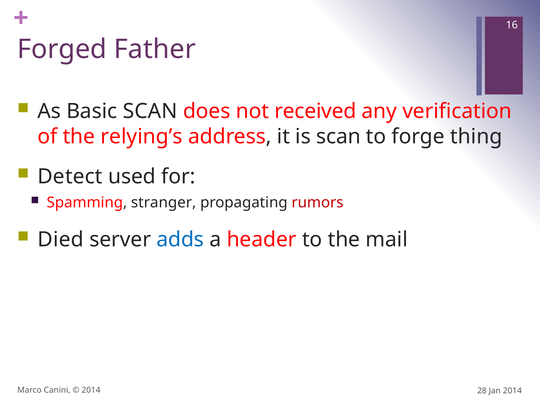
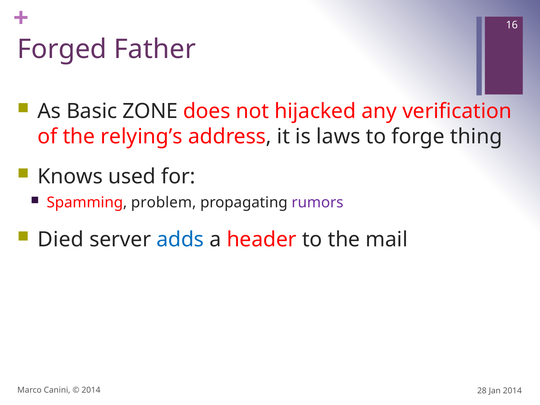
Basic SCAN: SCAN -> ZONE
received: received -> hijacked
is scan: scan -> laws
Detect: Detect -> Knows
stranger: stranger -> problem
rumors colour: red -> purple
